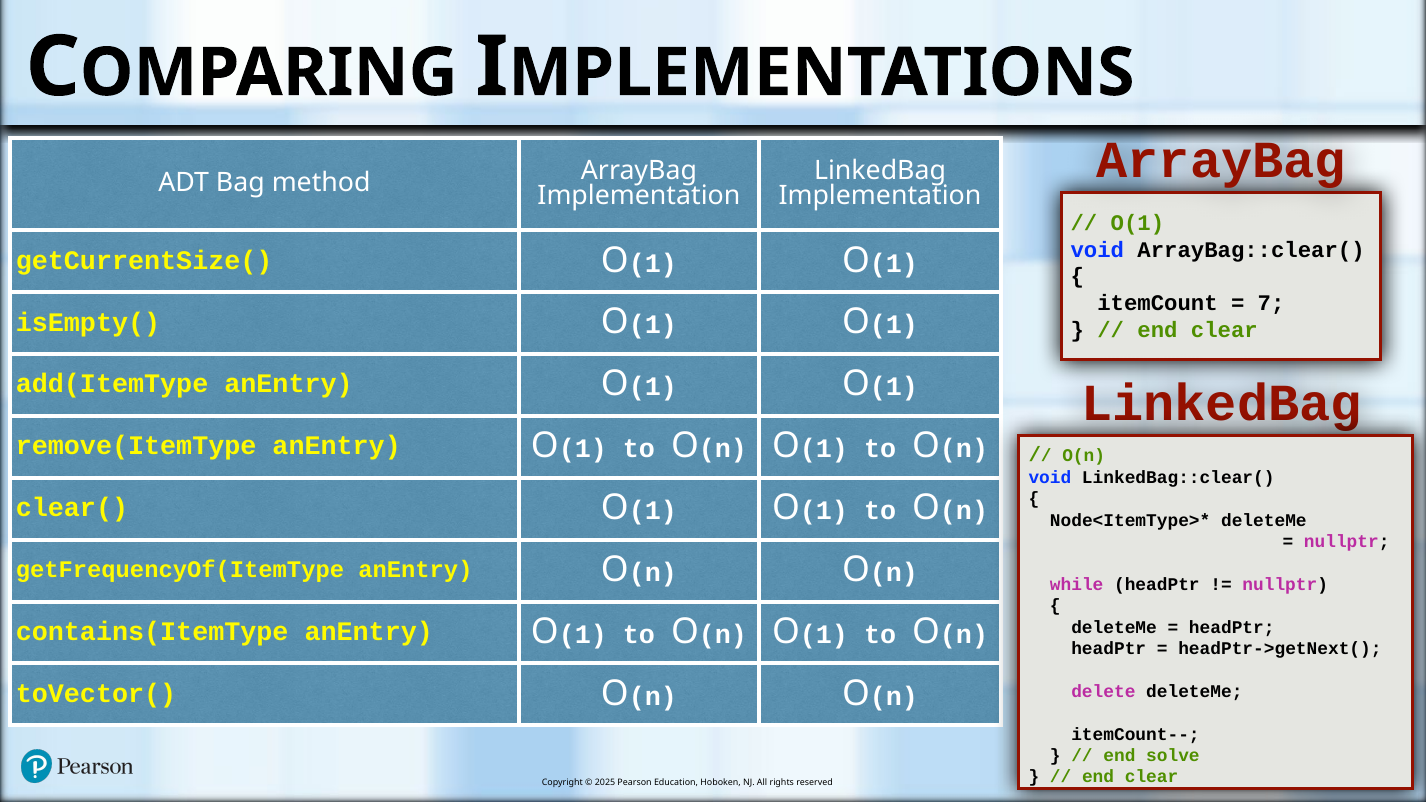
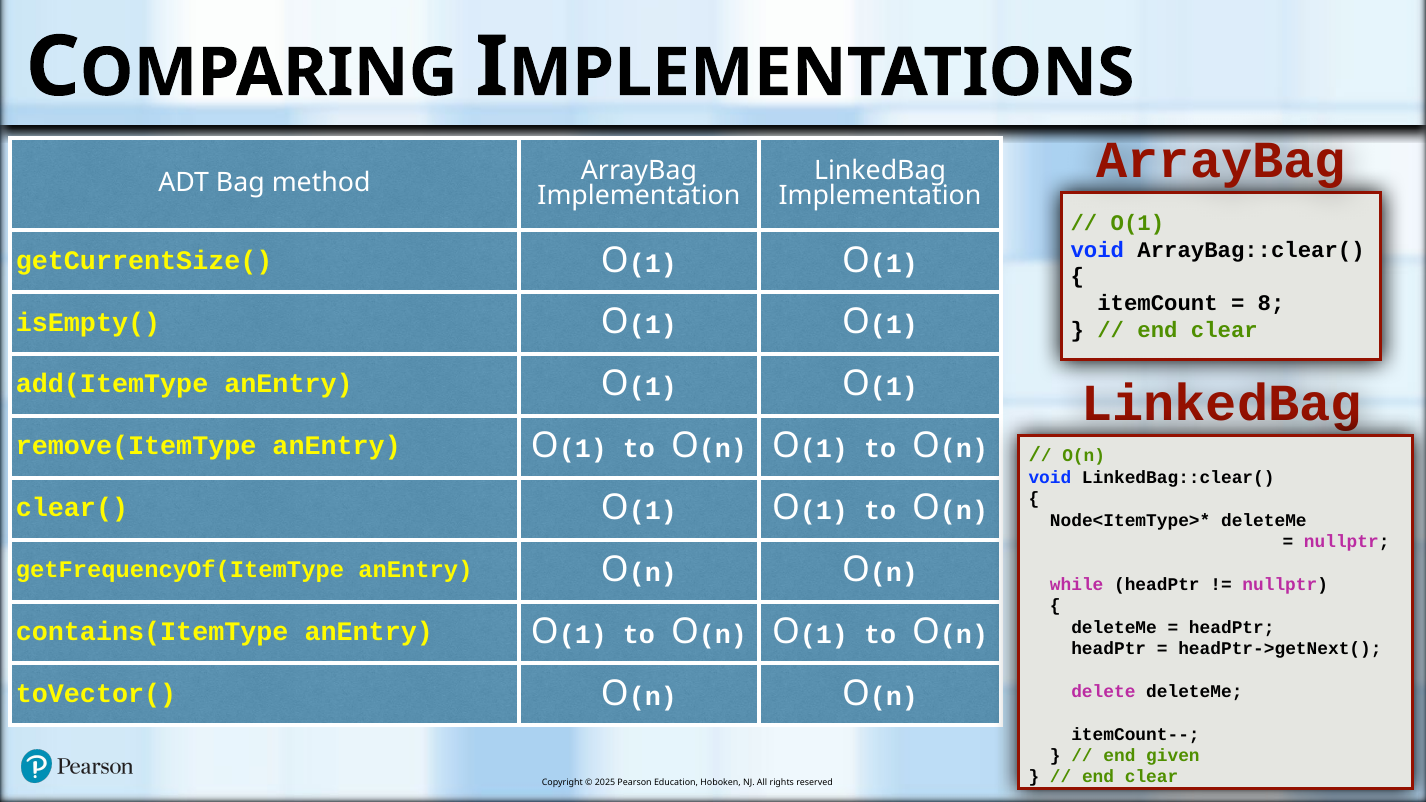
7: 7 -> 8
solve: solve -> given
